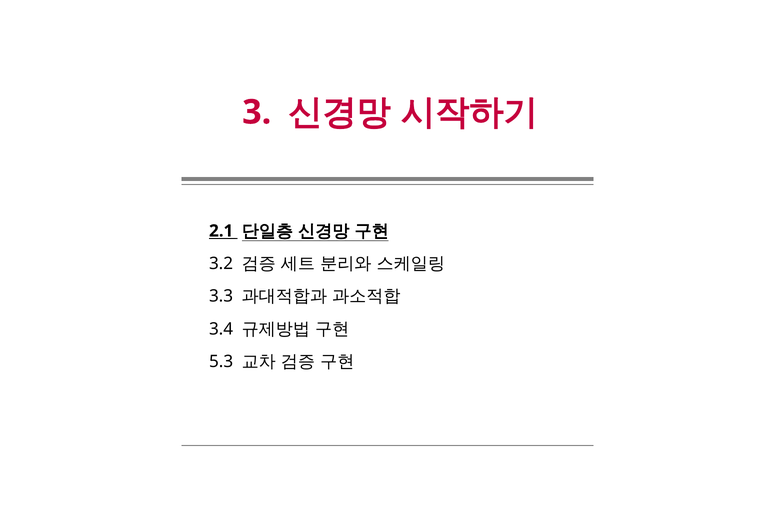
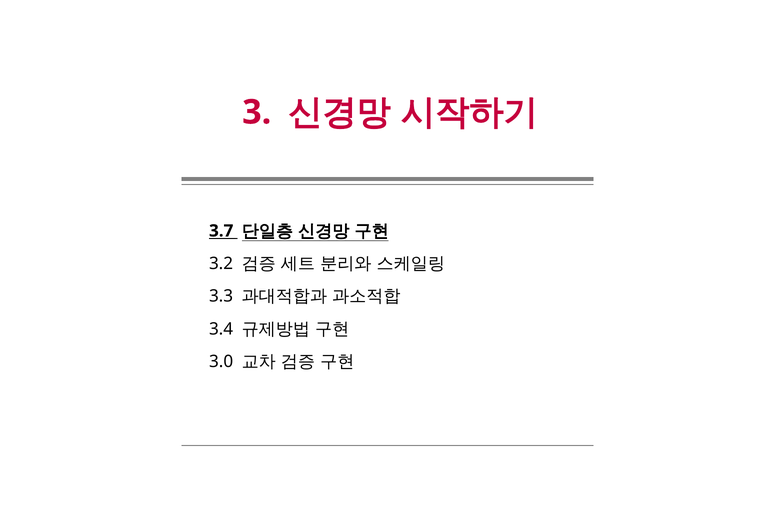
2.1: 2.1 -> 3.7
5.3: 5.3 -> 3.0
